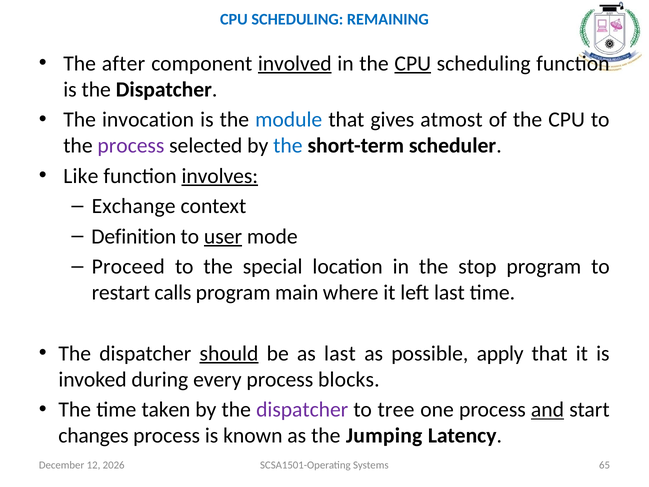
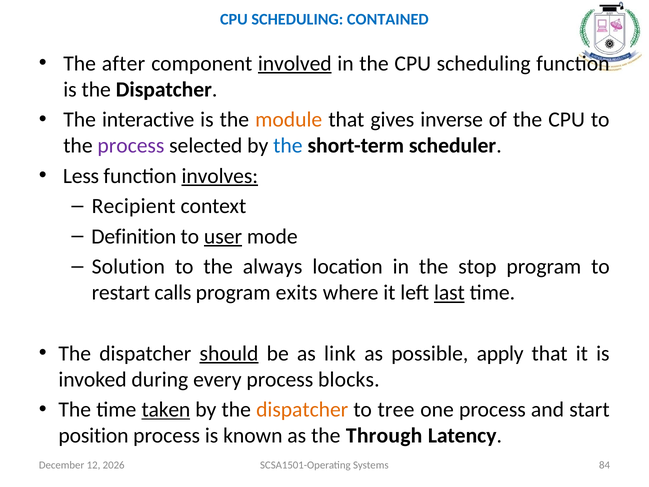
REMAINING: REMAINING -> CONTAINED
CPU at (413, 63) underline: present -> none
invocation: invocation -> interactive
module colour: blue -> orange
atmost: atmost -> inverse
Like: Like -> Less
Exchange: Exchange -> Recipient
Proceed: Proceed -> Solution
special: special -> always
main: main -> exits
last at (449, 293) underline: none -> present
as last: last -> link
taken underline: none -> present
dispatcher at (302, 409) colour: purple -> orange
and underline: present -> none
changes: changes -> position
Jumping: Jumping -> Through
65: 65 -> 84
